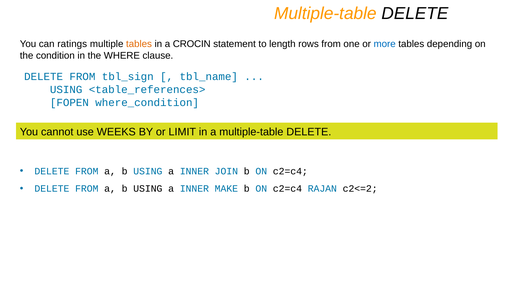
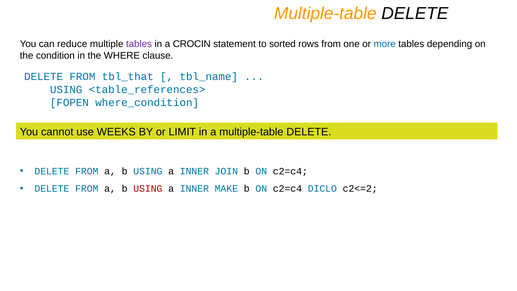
ratings: ratings -> reduce
tables at (139, 44) colour: orange -> purple
length: length -> sorted
tbl_sign: tbl_sign -> tbl_that
USING at (148, 189) colour: black -> red
RAJAN: RAJAN -> DICLO
